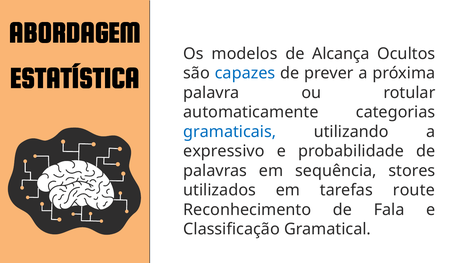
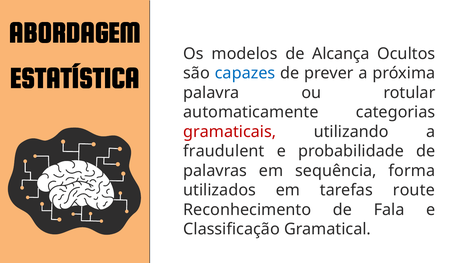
gramaticais colour: blue -> red
expressivo: expressivo -> fraudulent
stores: stores -> forma
